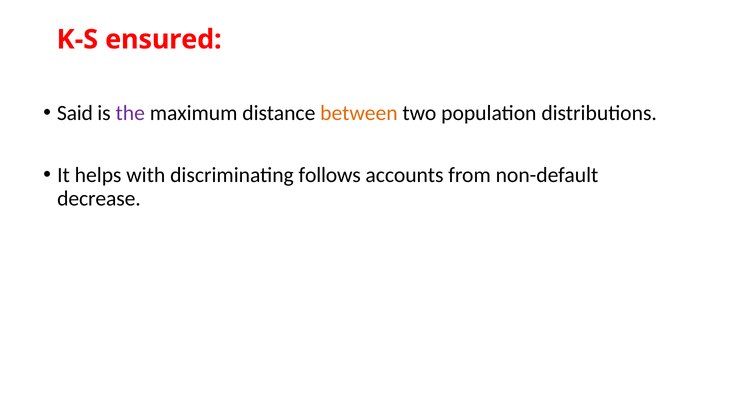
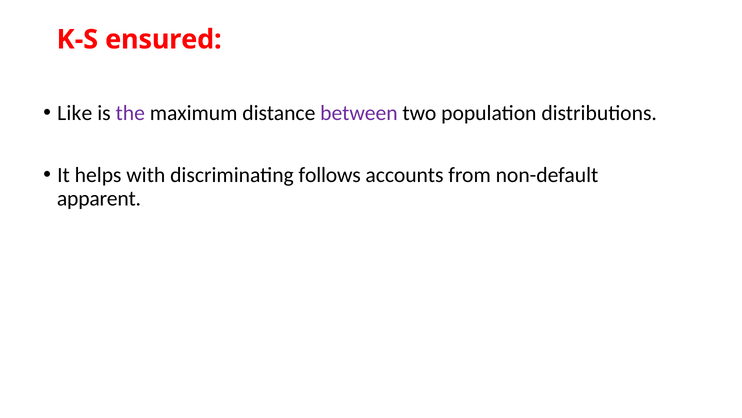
Said: Said -> Like
between colour: orange -> purple
decrease: decrease -> apparent
